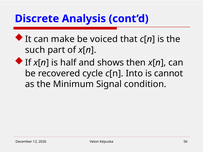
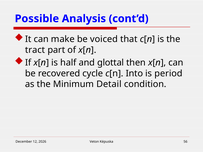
Discrete: Discrete -> Possible
such: such -> tract
shows: shows -> glottal
cannot: cannot -> period
Signal: Signal -> Detail
